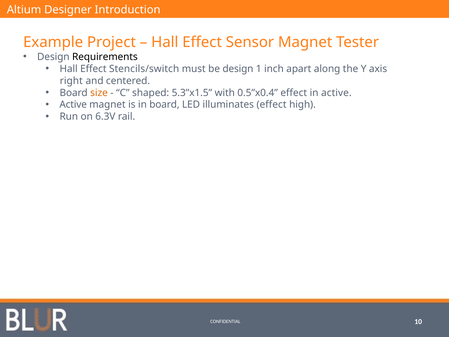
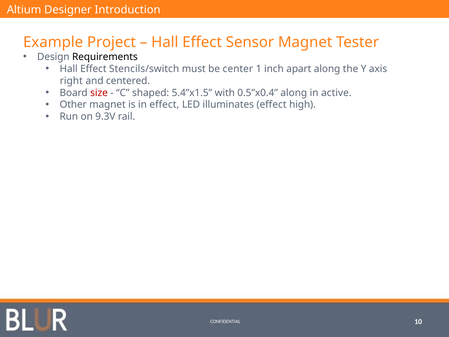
be design: design -> center
size colour: orange -> red
5.3”x1.5: 5.3”x1.5 -> 5.4”x1.5
0.5”x0.4 effect: effect -> along
Active at (73, 105): Active -> Other
in board: board -> effect
6.3V: 6.3V -> 9.3V
